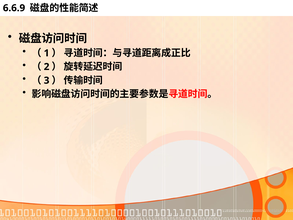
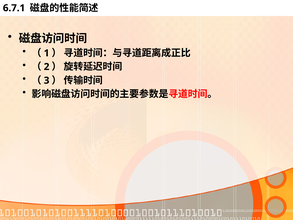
6.6.9: 6.6.9 -> 6.7.1
